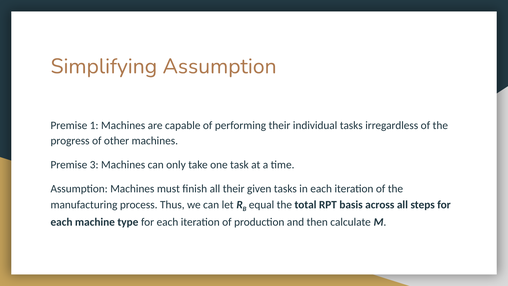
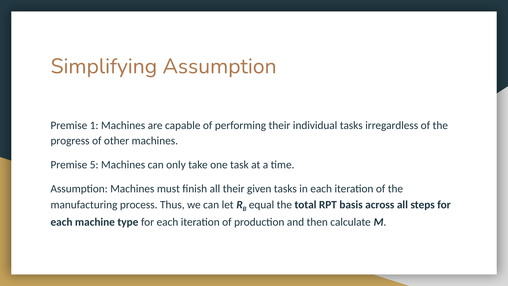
3: 3 -> 5
